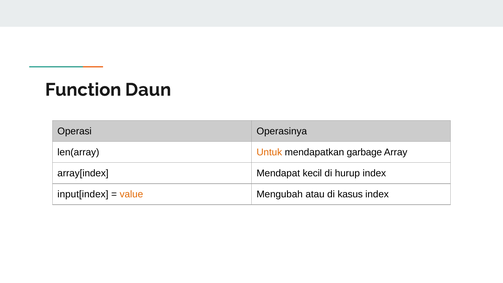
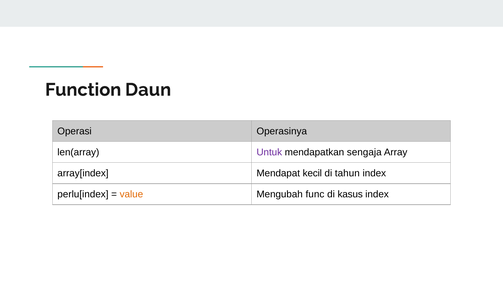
Untuk colour: orange -> purple
garbage: garbage -> sengaja
hurup: hurup -> tahun
input[index: input[index -> perlu[index
atau: atau -> func
